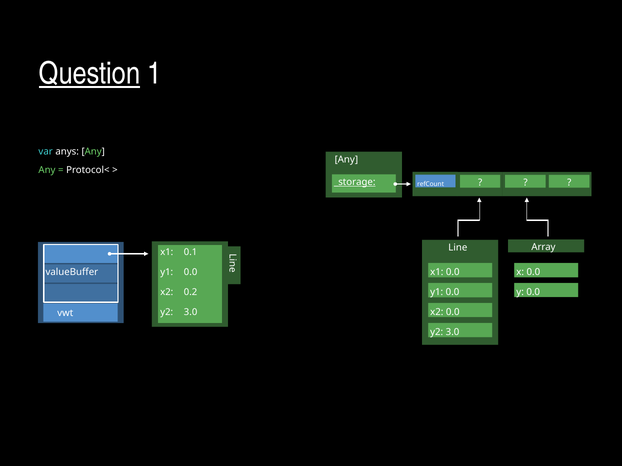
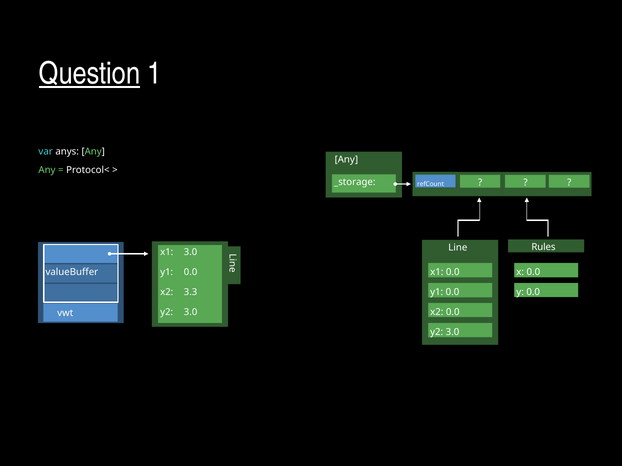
_storage underline: present -> none
Array: Array -> Rules
x1 0.1: 0.1 -> 3.0
0.2: 0.2 -> 3.3
